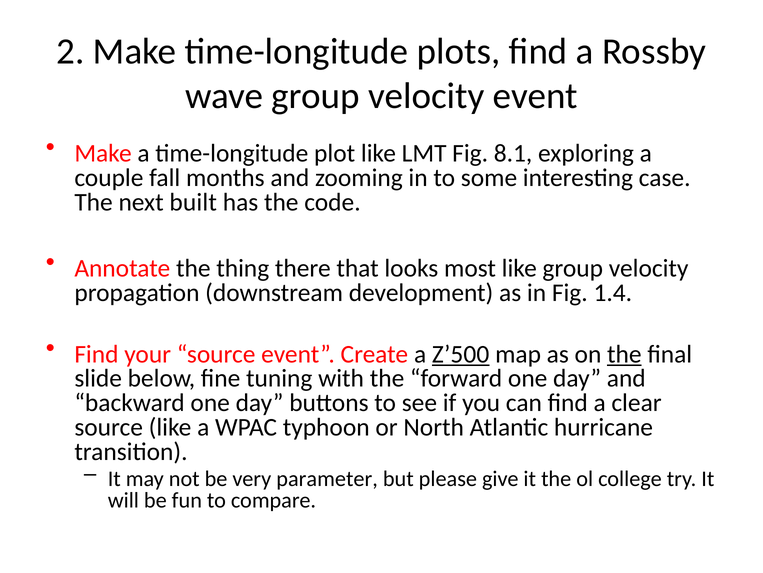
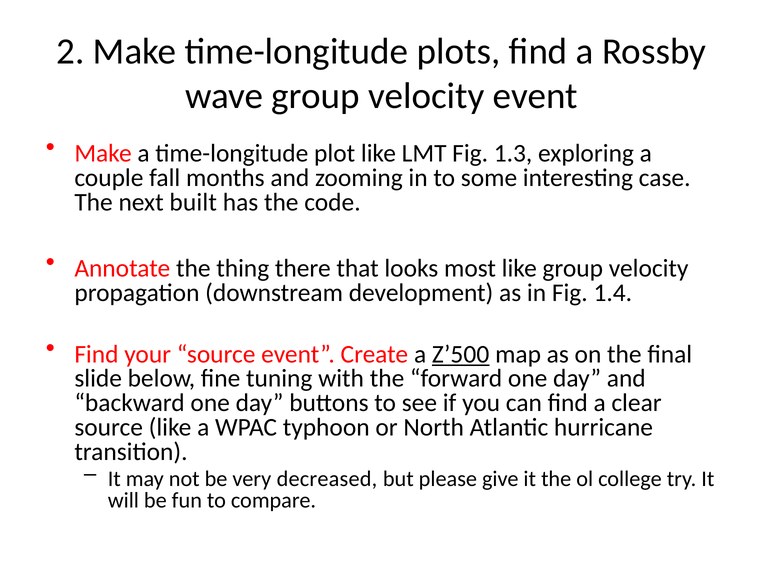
8.1: 8.1 -> 1.3
the at (624, 354) underline: present -> none
parameter: parameter -> decreased
